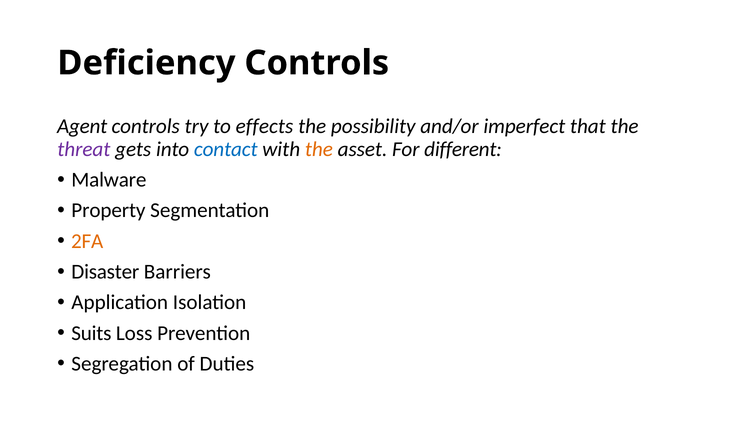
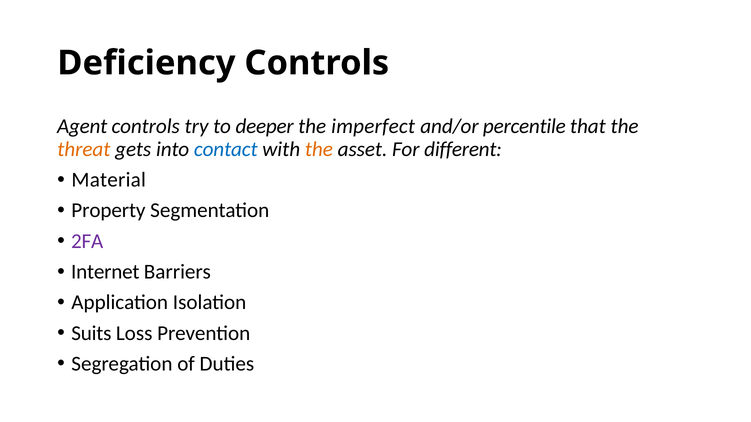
effects: effects -> deeper
possibility: possibility -> imperfect
imperfect: imperfect -> percentile
threat colour: purple -> orange
Malware: Malware -> Material
2FA colour: orange -> purple
Disaster: Disaster -> Internet
